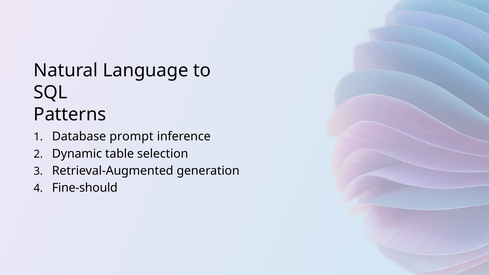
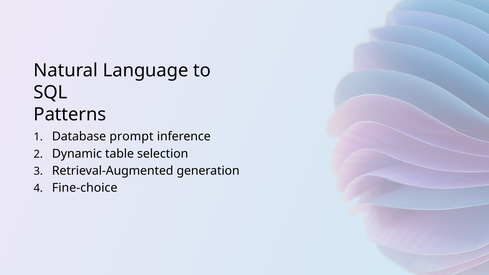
Fine-should: Fine-should -> Fine-choice
